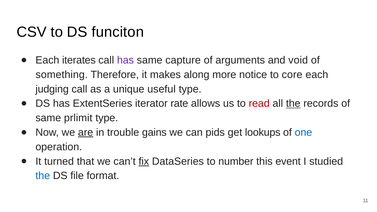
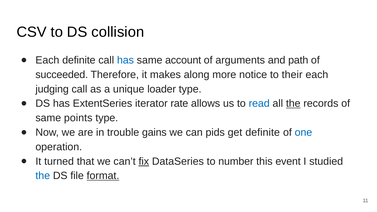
funciton: funciton -> collision
Each iterates: iterates -> definite
has at (125, 60) colour: purple -> blue
capture: capture -> account
void: void -> path
something: something -> succeeded
core: core -> their
useful: useful -> loader
read colour: red -> blue
prlimit: prlimit -> points
are underline: present -> none
get lookups: lookups -> definite
format underline: none -> present
